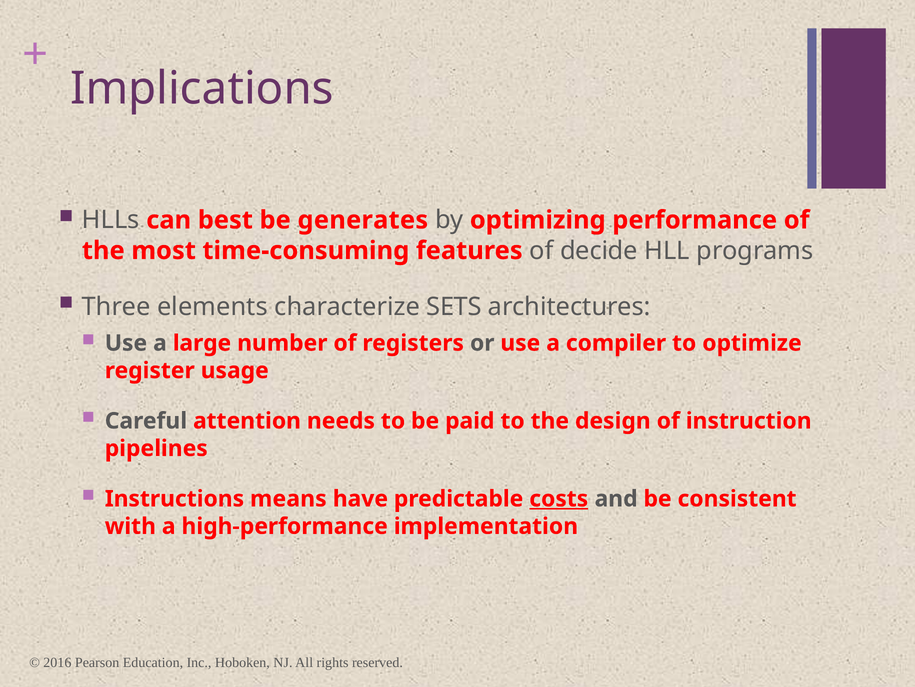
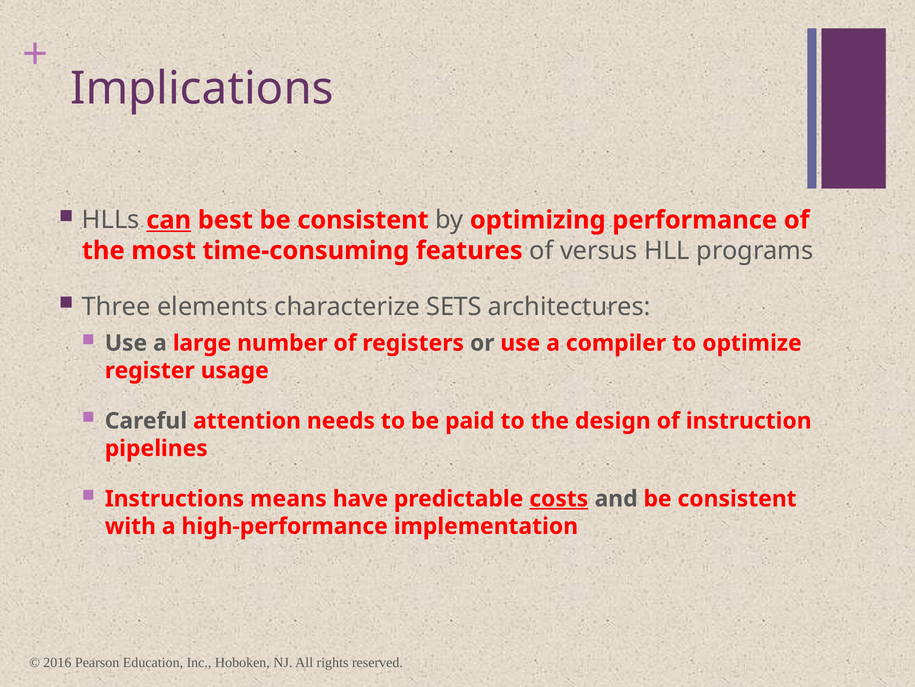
can underline: none -> present
best be generates: generates -> consistent
decide: decide -> versus
